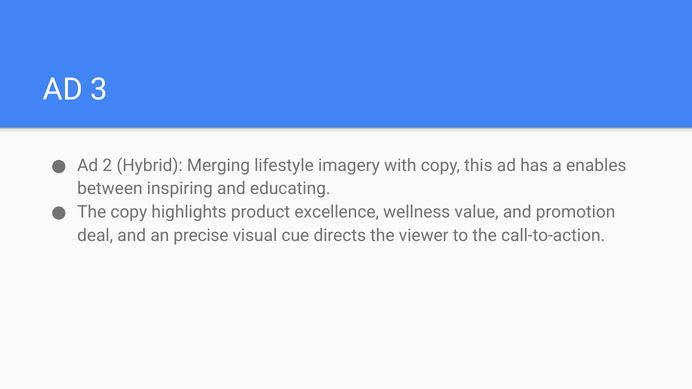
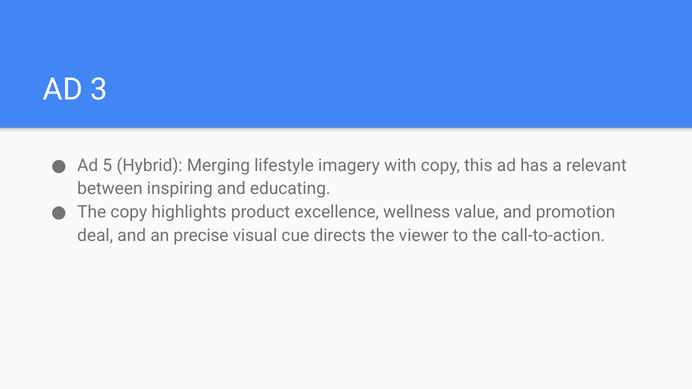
2: 2 -> 5
enables: enables -> relevant
